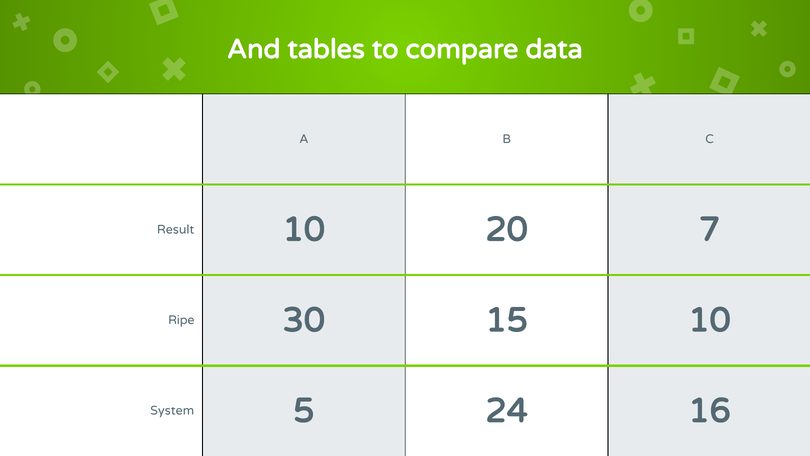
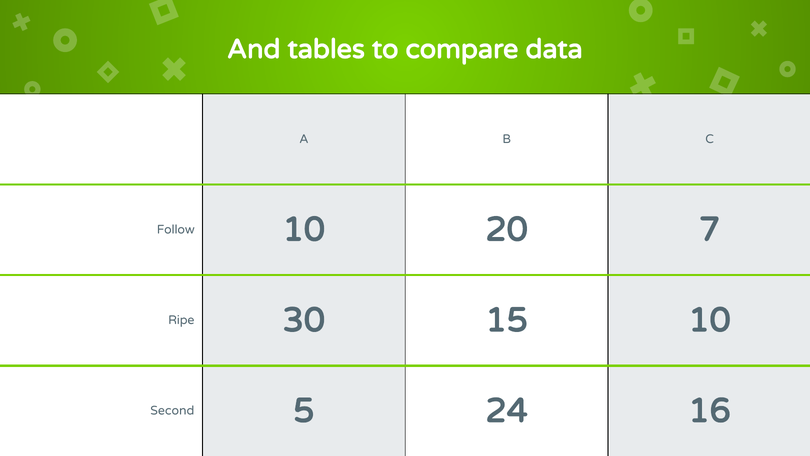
Result: Result -> Follow
System: System -> Second
